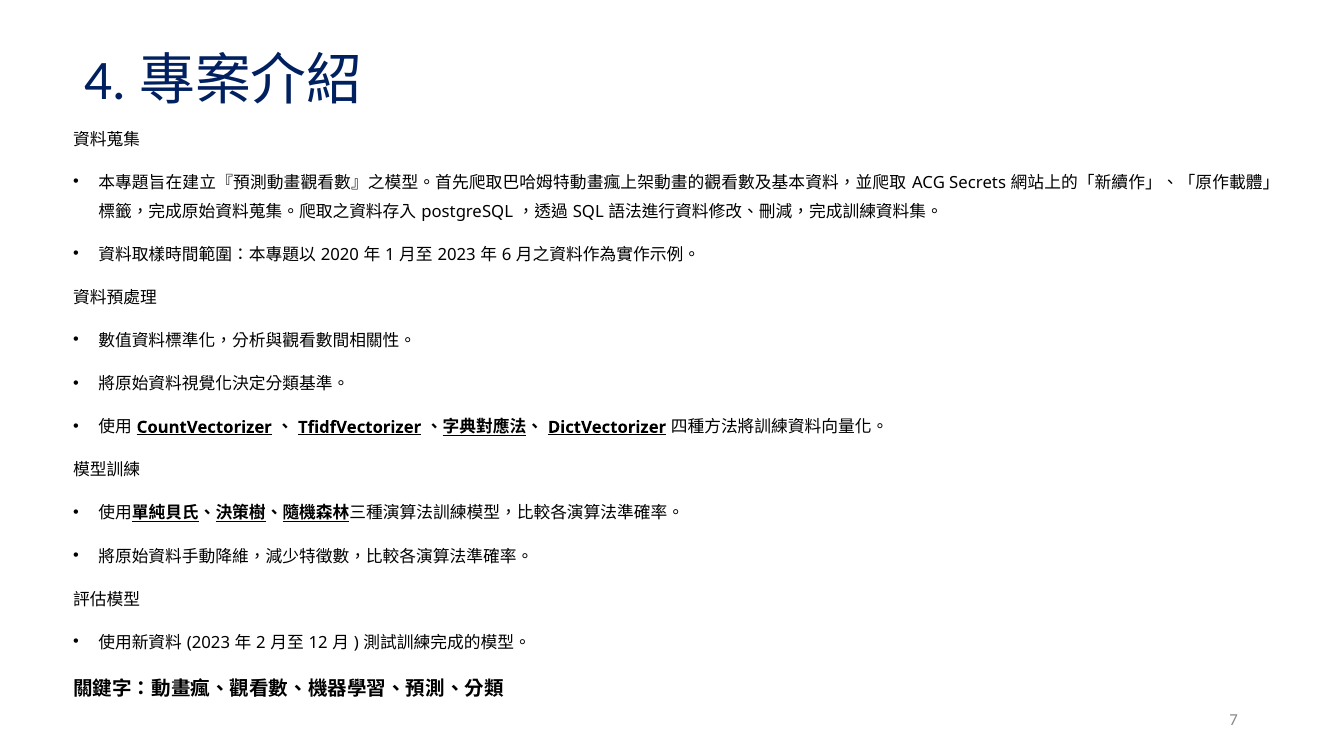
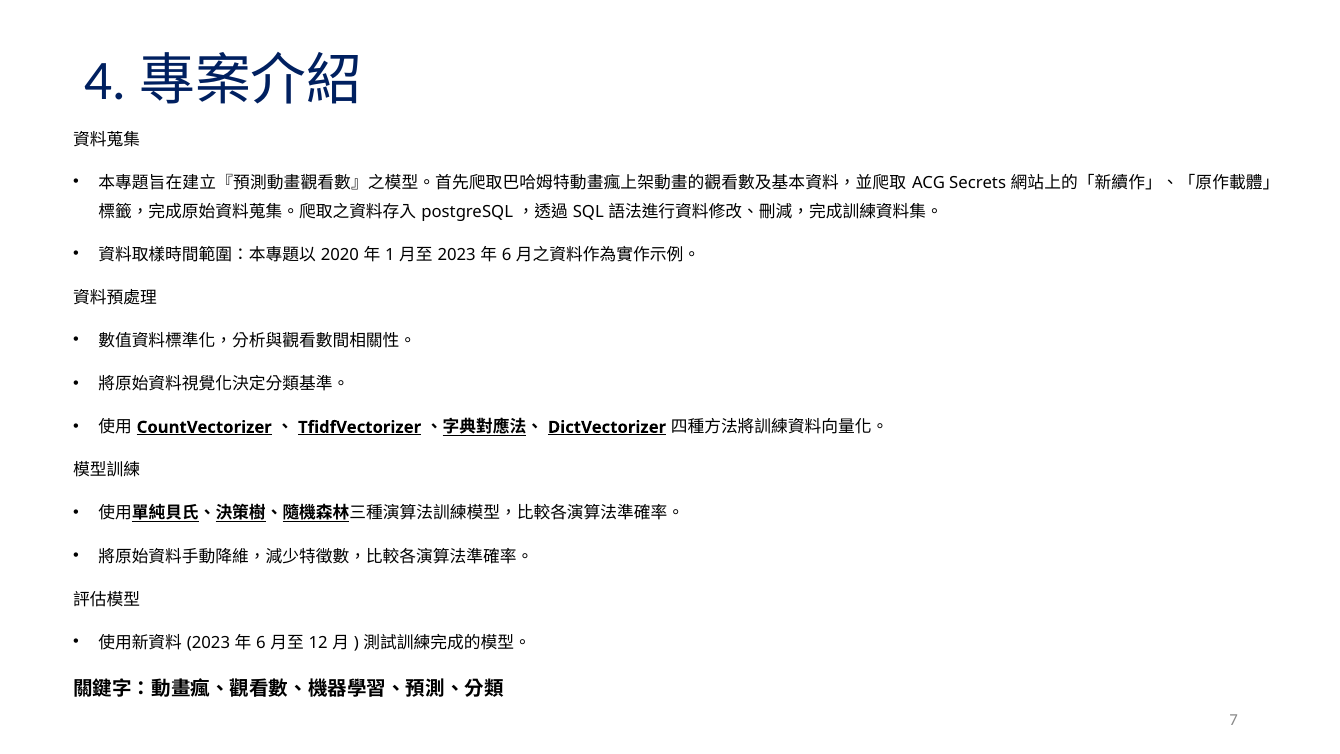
2 at (261, 643): 2 -> 6
